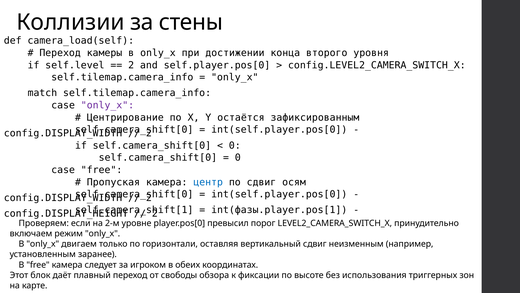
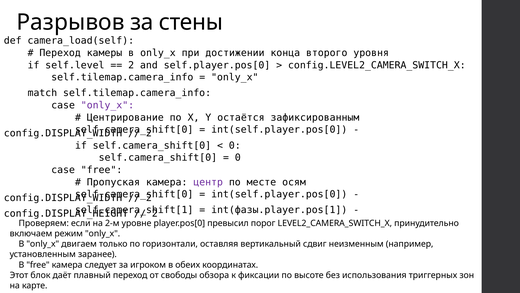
Коллизии: Коллизии -> Разрывов
центр colour: blue -> purple
по сдвиг: сдвиг -> месте
